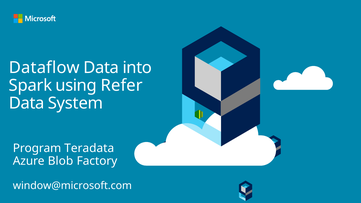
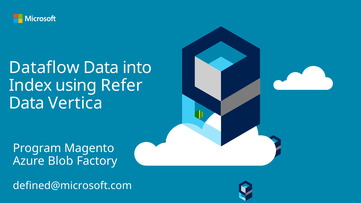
Spark: Spark -> Index
System: System -> Vertica
Teradata: Teradata -> Magento
window@microsoft.com: window@microsoft.com -> defined@microsoft.com
